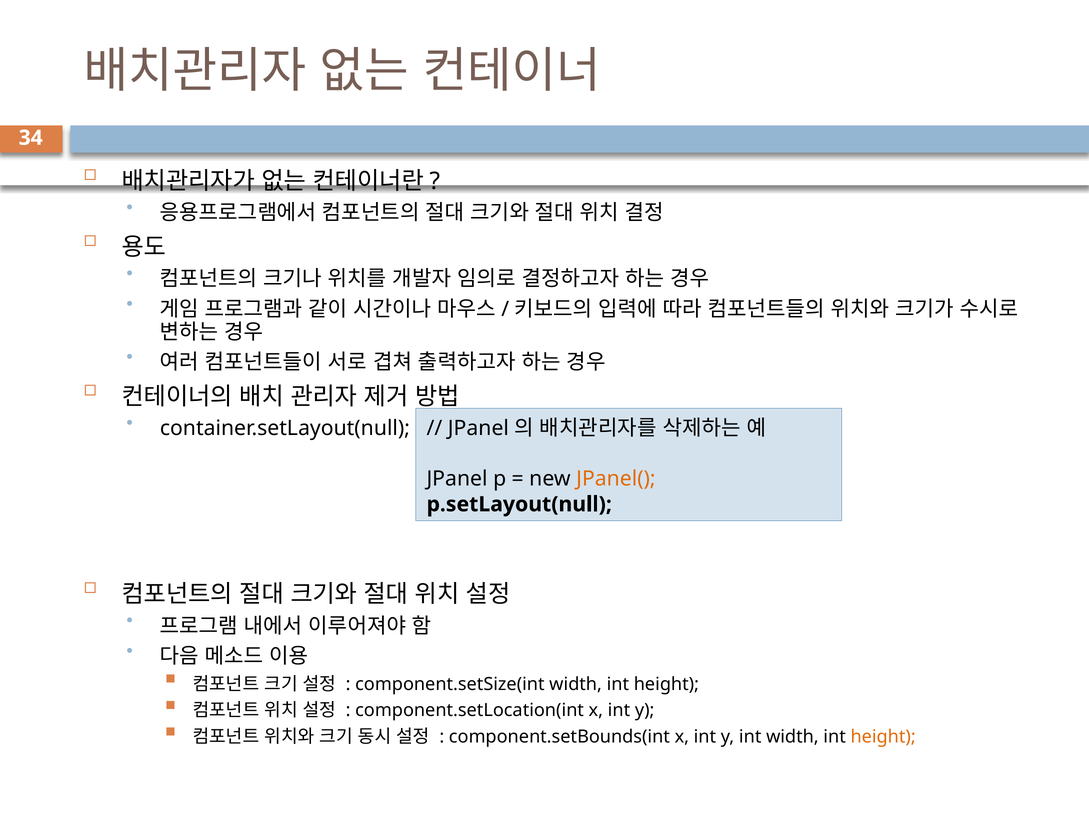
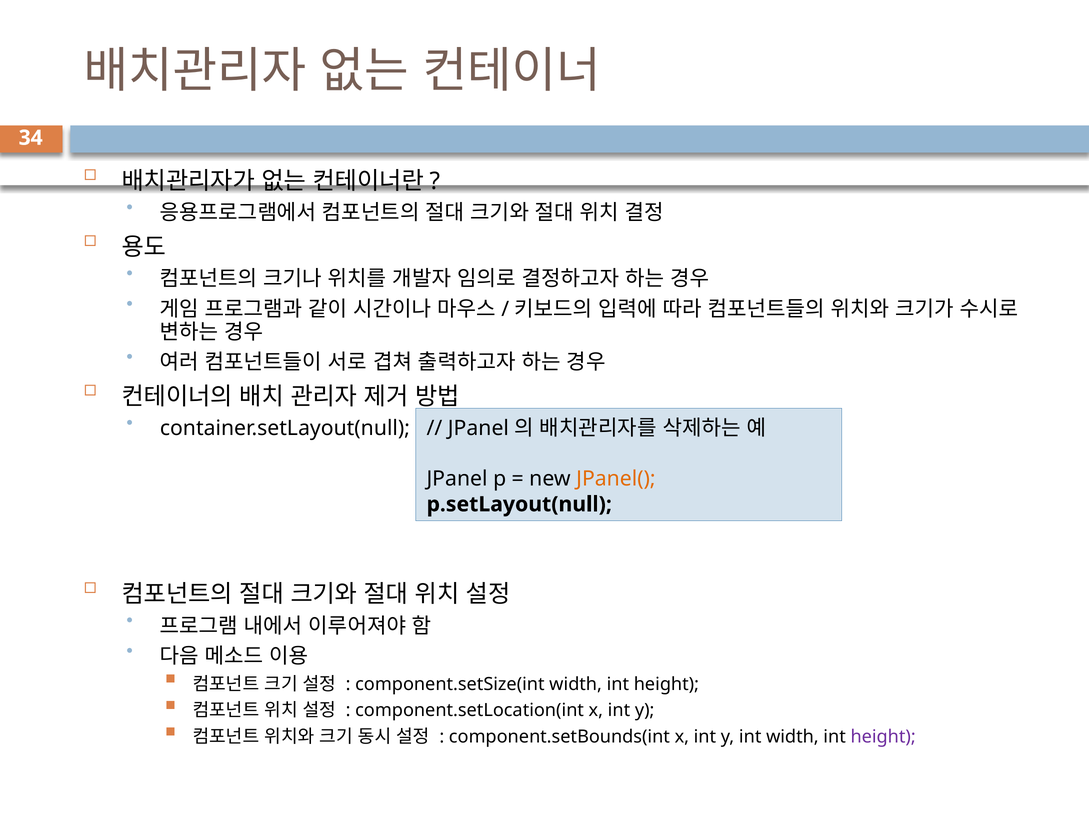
height at (883, 737) colour: orange -> purple
